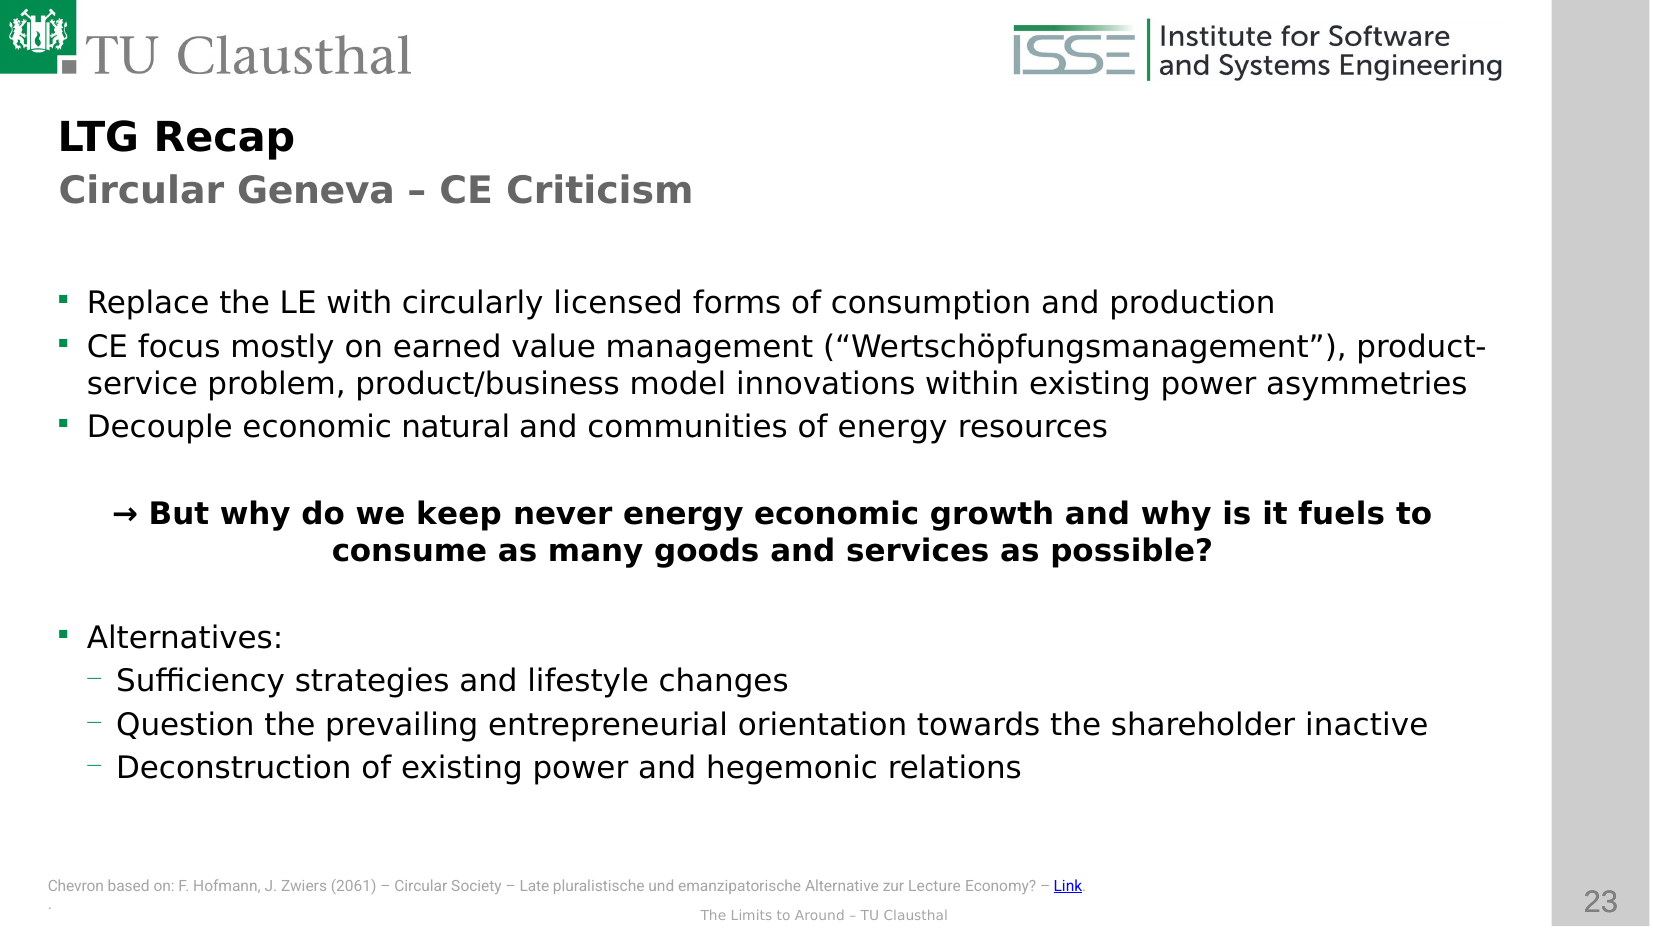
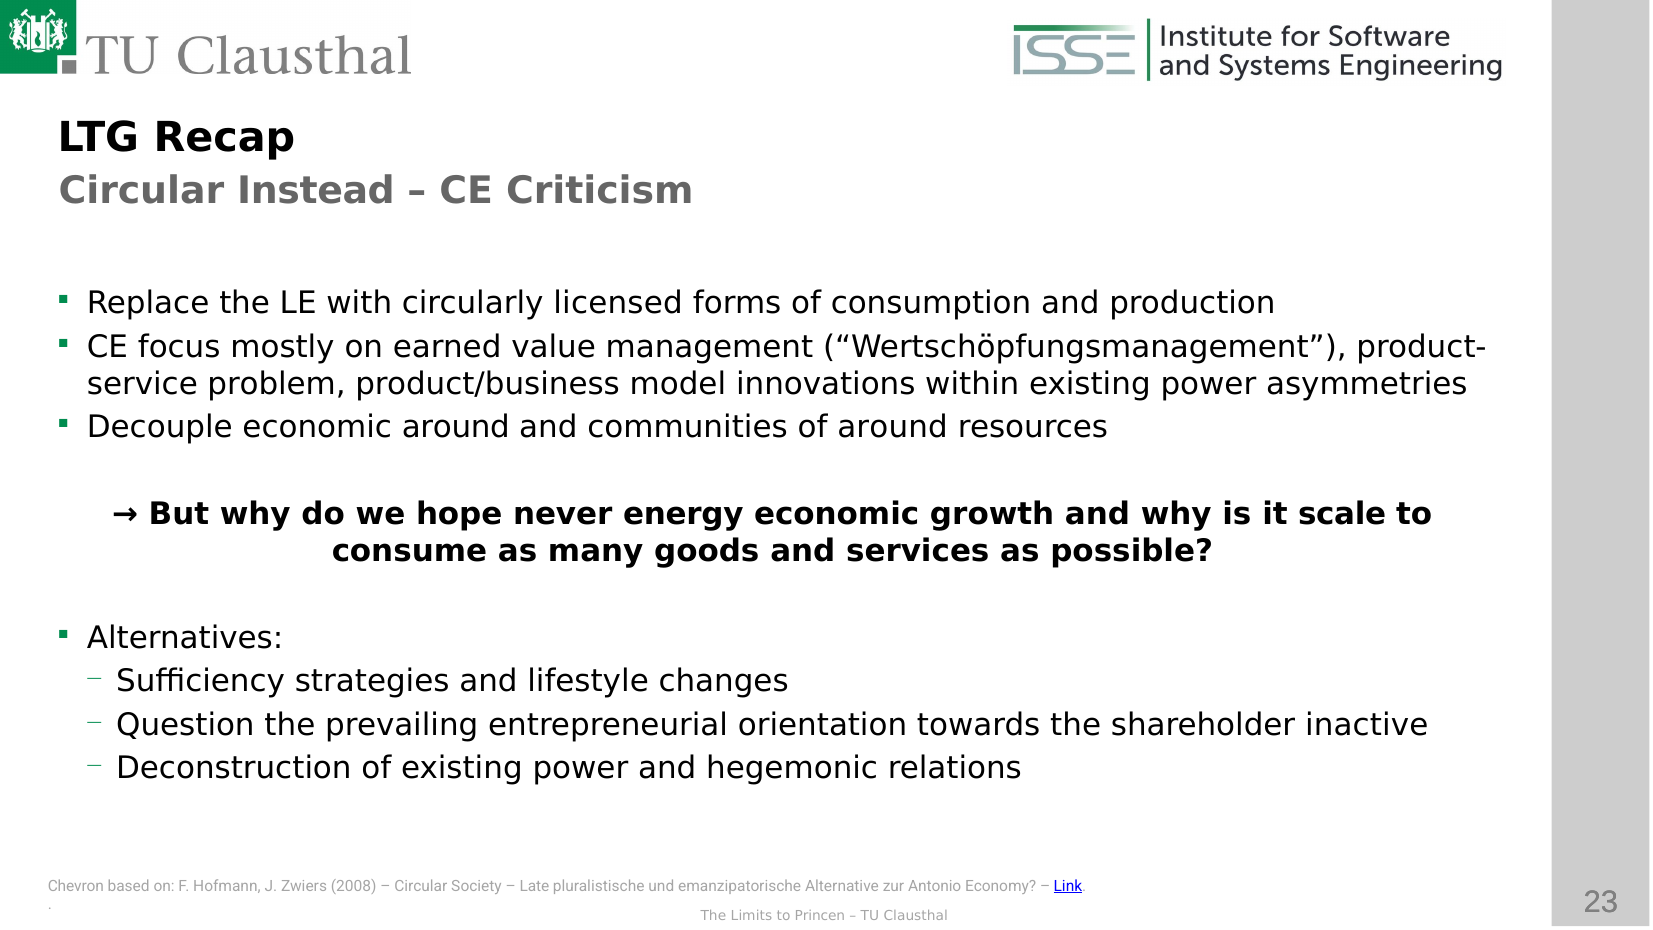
Geneva: Geneva -> Instead
economic natural: natural -> around
of energy: energy -> around
keep: keep -> hope
fuels: fuels -> scale
2061: 2061 -> 2008
Lecture: Lecture -> Antonio
Around: Around -> Princen
